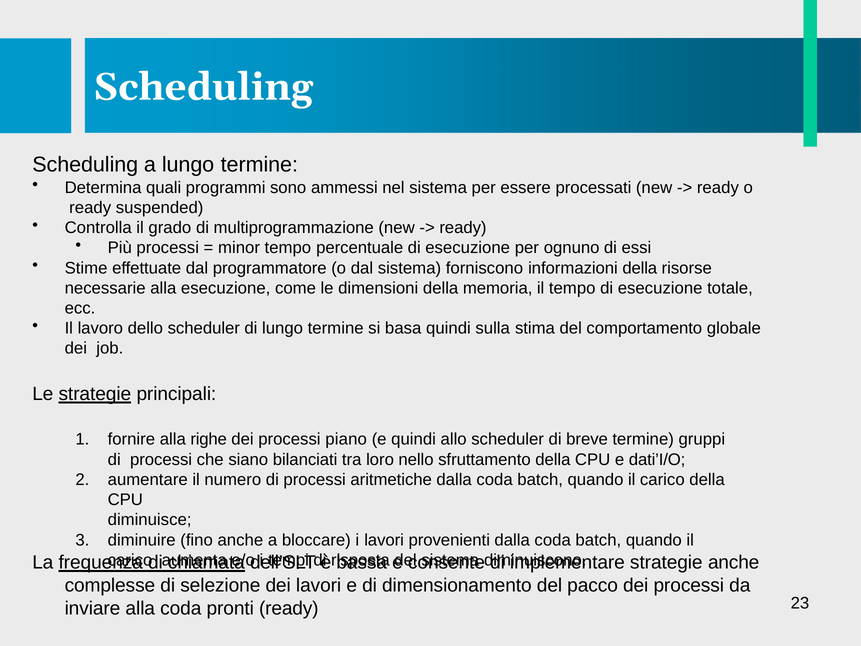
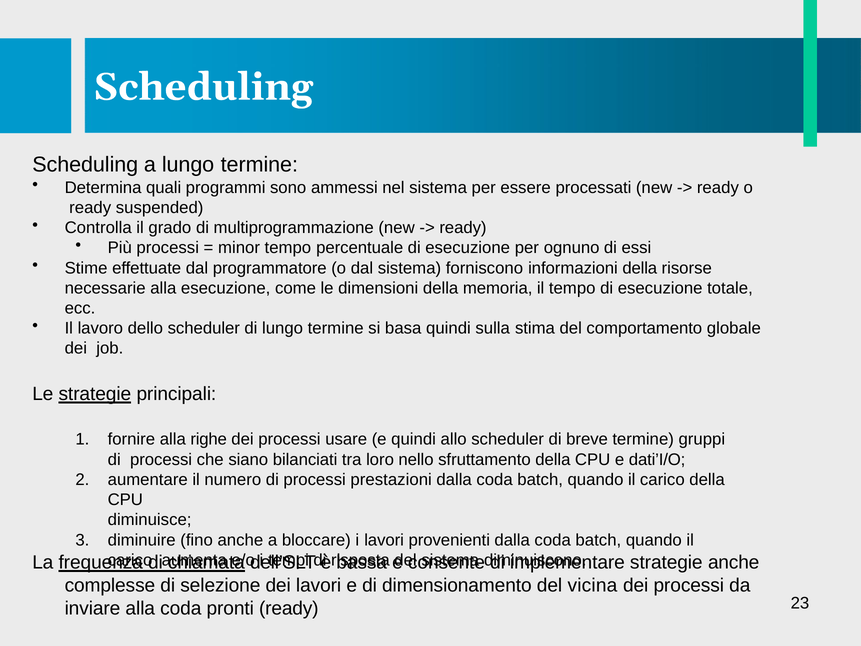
piano: piano -> usare
aritmetiche: aritmetiche -> prestazioni
pacco: pacco -> vicina
